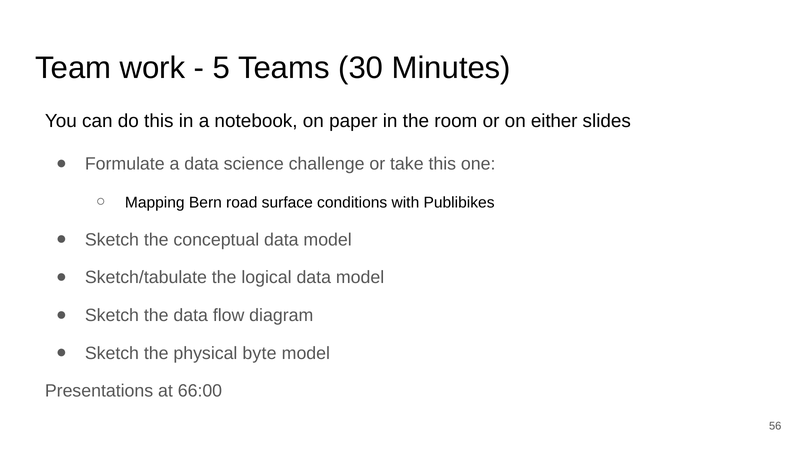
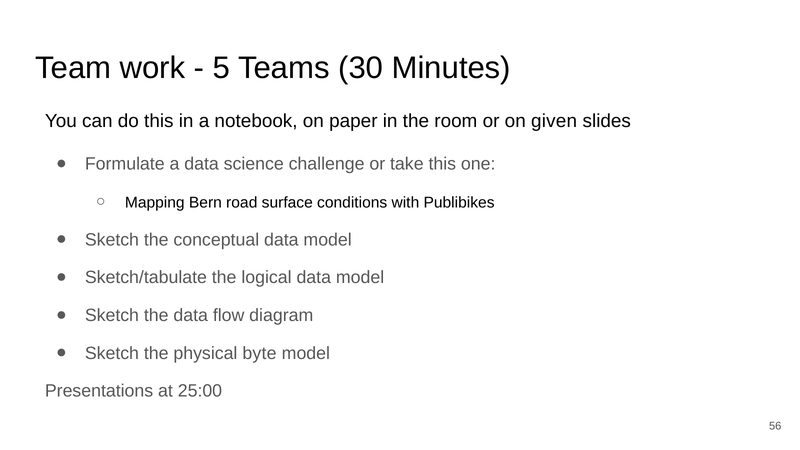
either: either -> given
66:00: 66:00 -> 25:00
